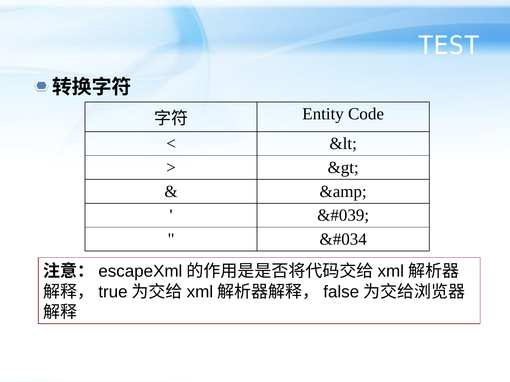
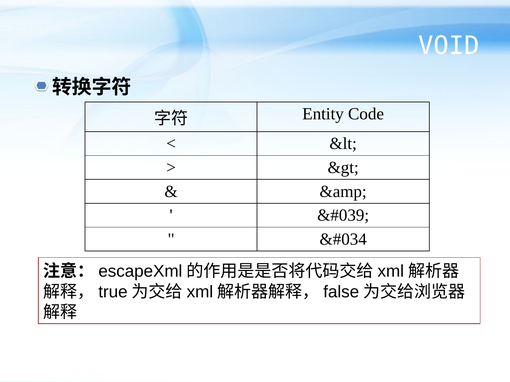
TEST: TEST -> VOID
